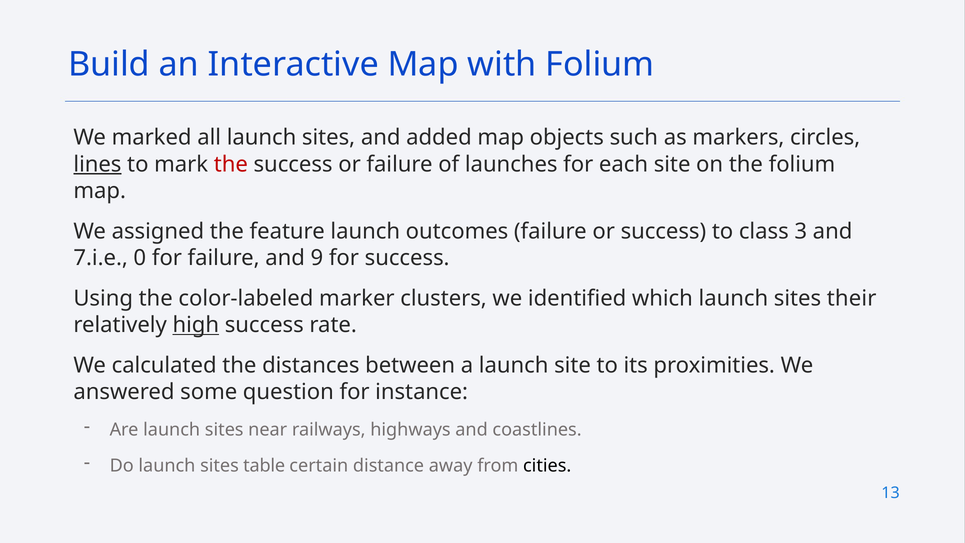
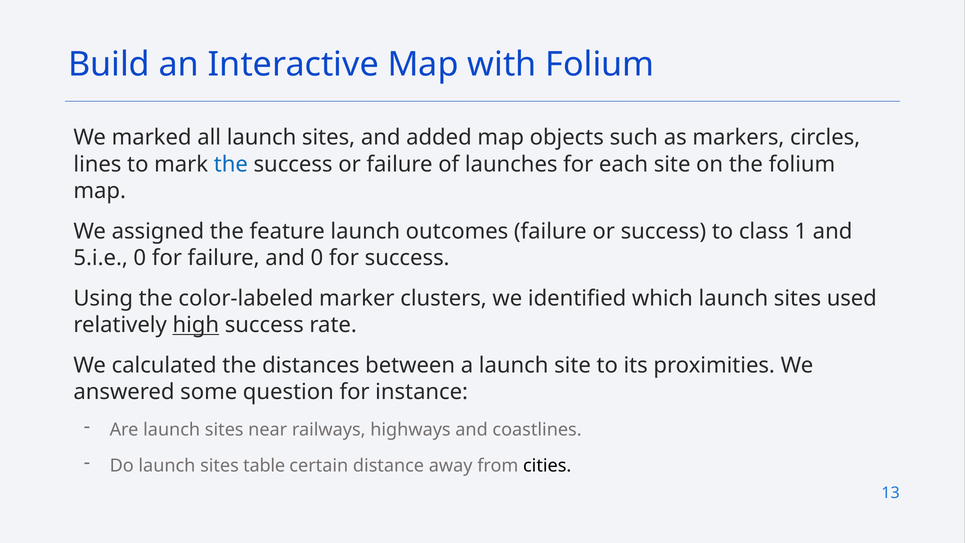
lines underline: present -> none
the at (231, 164) colour: red -> blue
3: 3 -> 1
7.i.e: 7.i.e -> 5.i.e
and 9: 9 -> 0
their: their -> used
